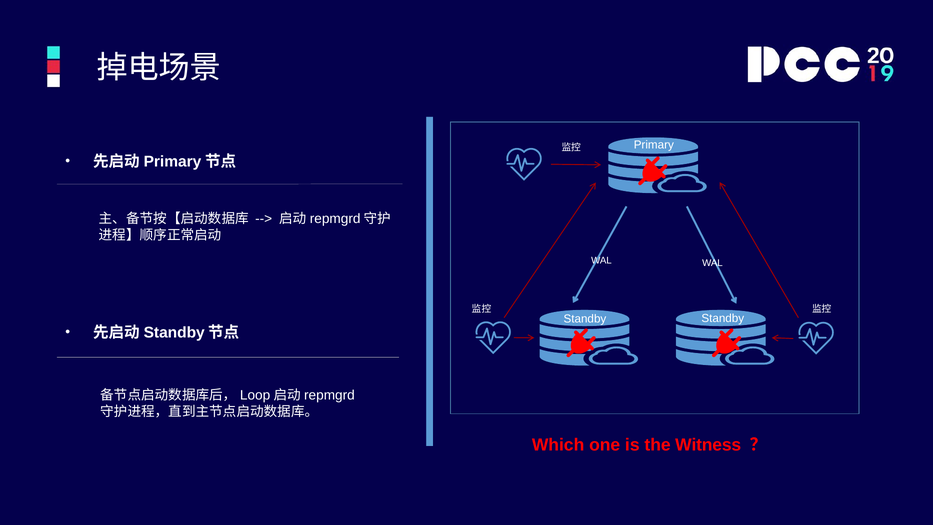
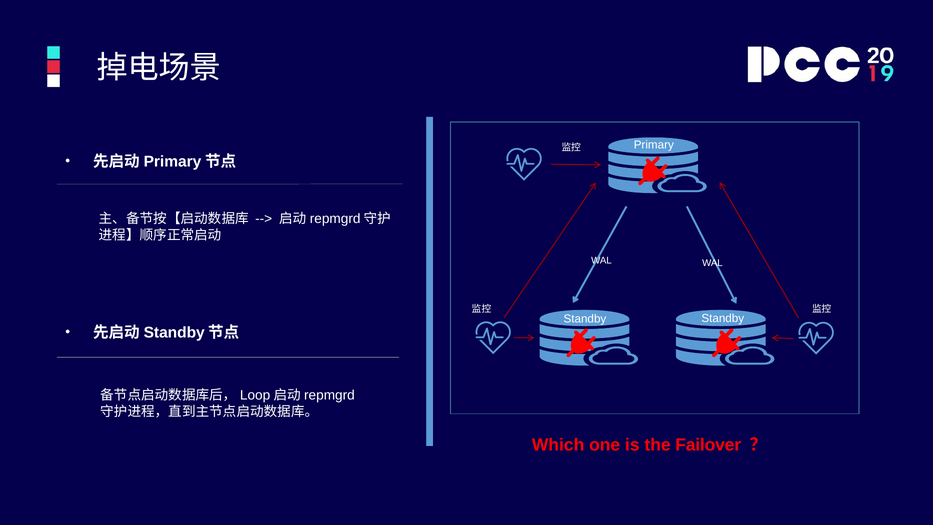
Witness: Witness -> Failover
